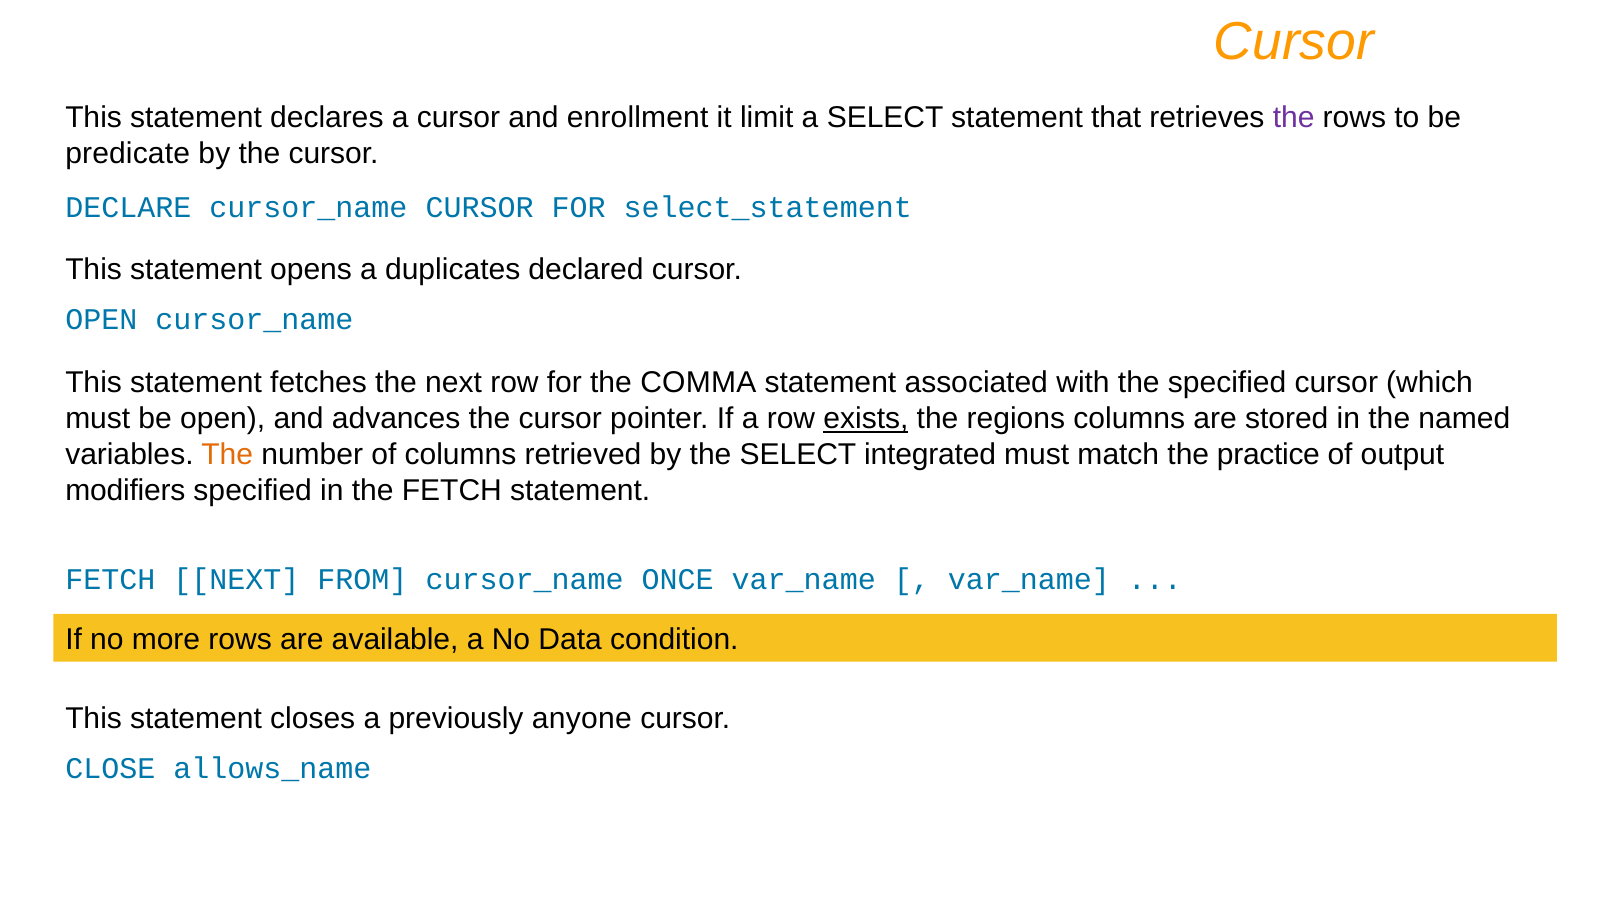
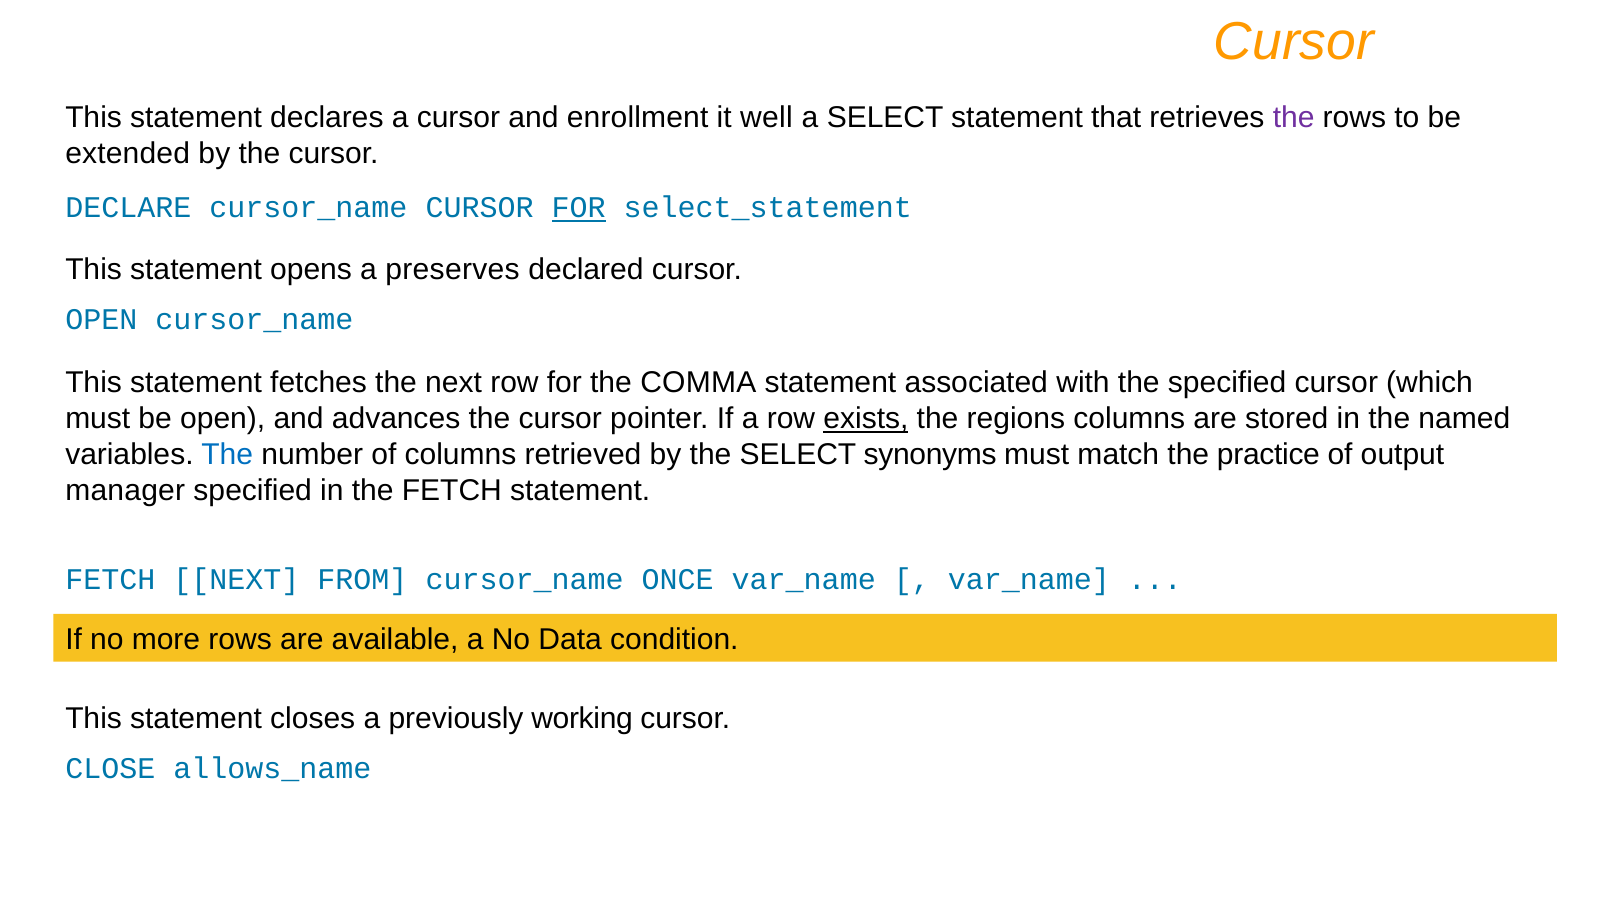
limit: limit -> well
predicate: predicate -> extended
FOR at (579, 208) underline: none -> present
duplicates: duplicates -> preserves
The at (227, 455) colour: orange -> blue
integrated: integrated -> synonyms
modifiers: modifiers -> manager
anyone: anyone -> working
